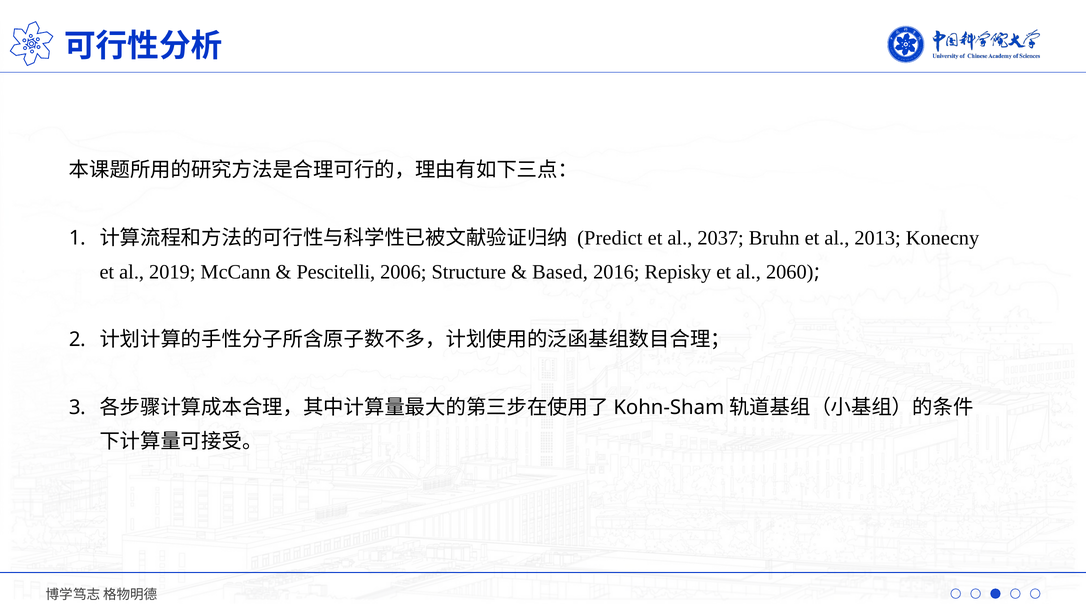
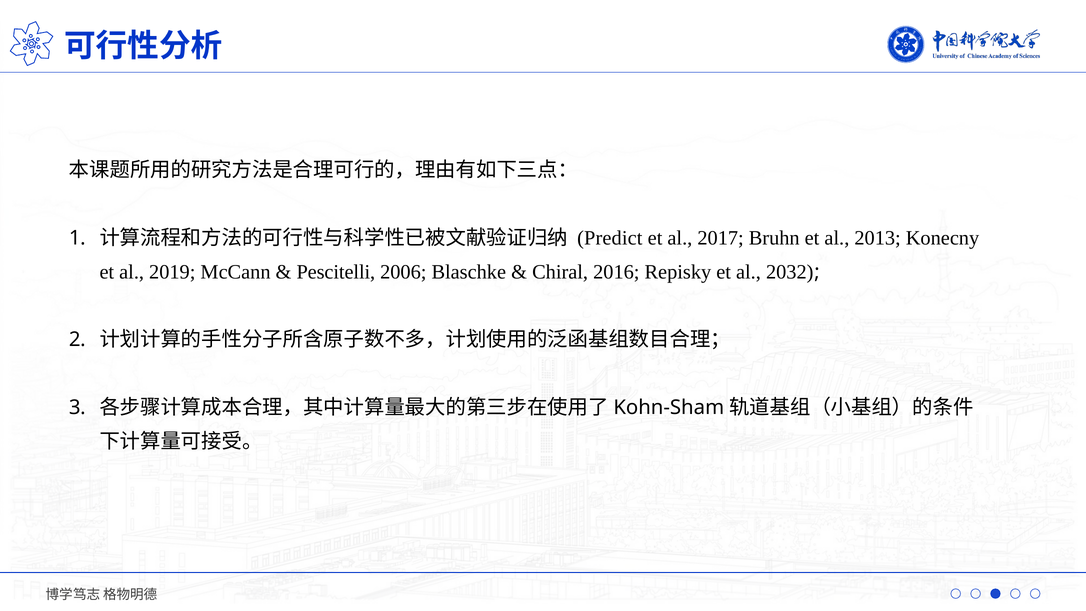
2037: 2037 -> 2017
Structure: Structure -> Blaschke
Based: Based -> Chiral
2060: 2060 -> 2032
